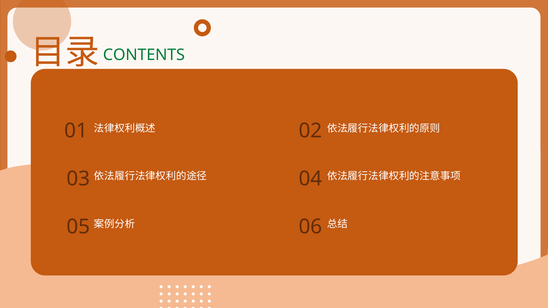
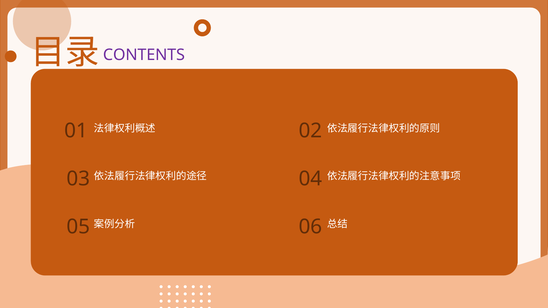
CONTENTS colour: green -> purple
